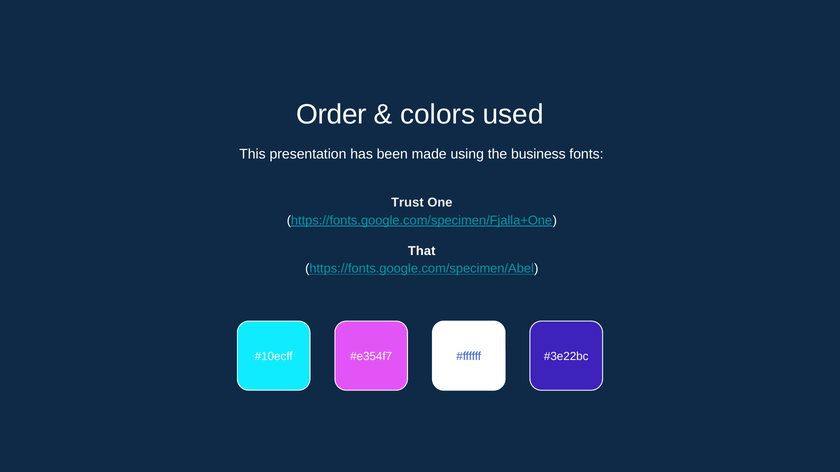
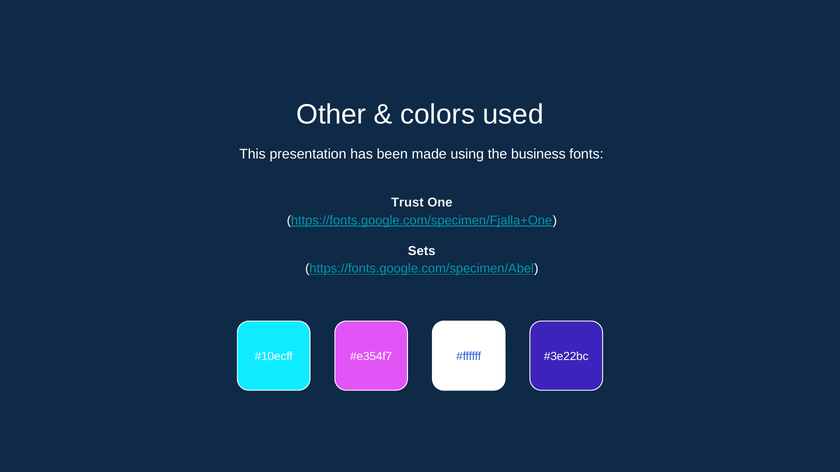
Order: Order -> Other
That: That -> Sets
